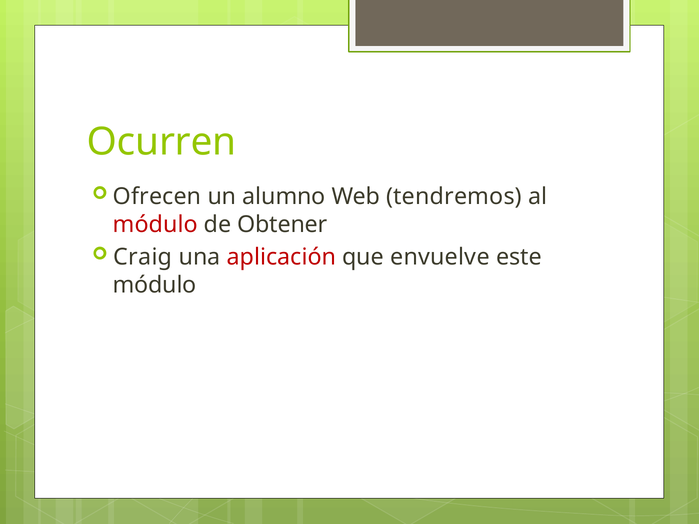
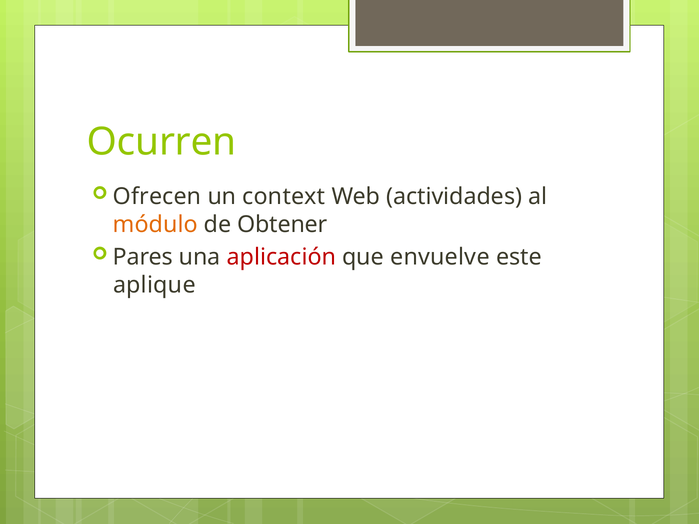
alumno: alumno -> context
tendremos: tendremos -> actividades
módulo at (155, 225) colour: red -> orange
Craig: Craig -> Pares
módulo at (155, 285): módulo -> aplique
